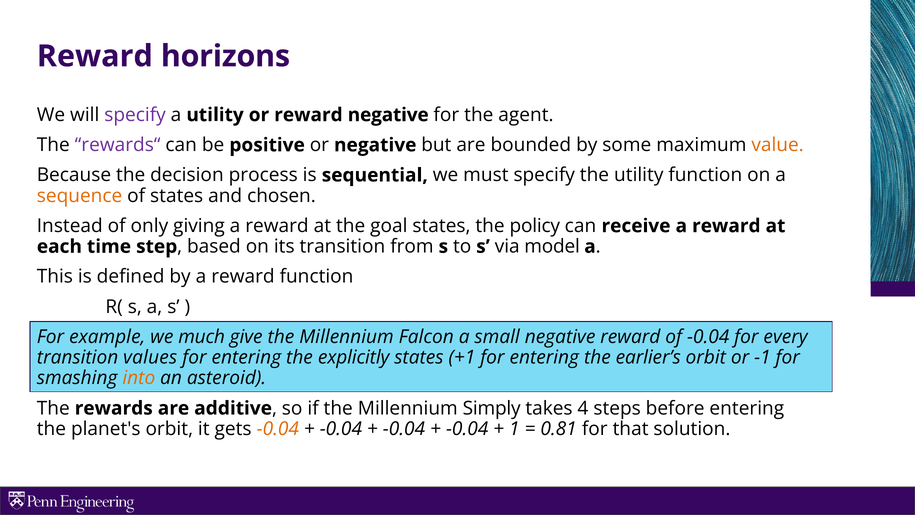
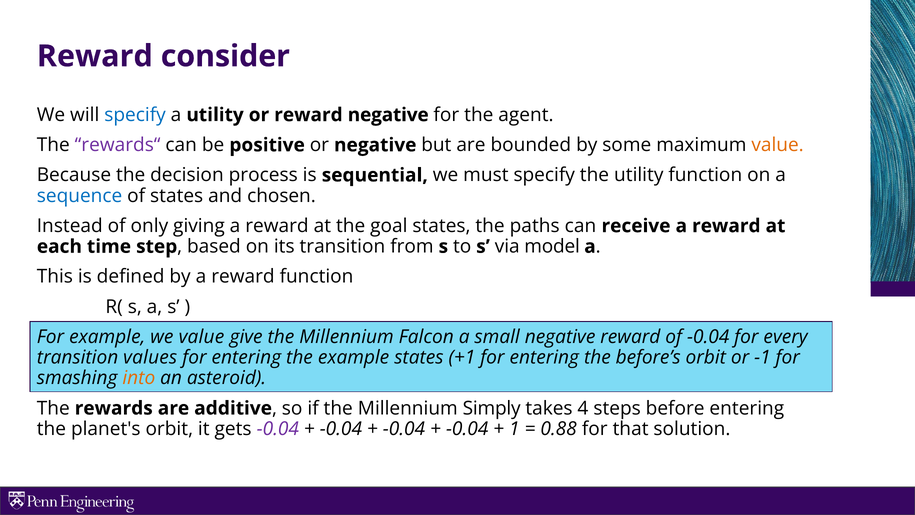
horizons: horizons -> consider
specify at (135, 115) colour: purple -> blue
sequence colour: orange -> blue
policy: policy -> paths
we much: much -> value
the explicitly: explicitly -> example
earlier’s: earlier’s -> before’s
-0.04 at (278, 429) colour: orange -> purple
0.81: 0.81 -> 0.88
